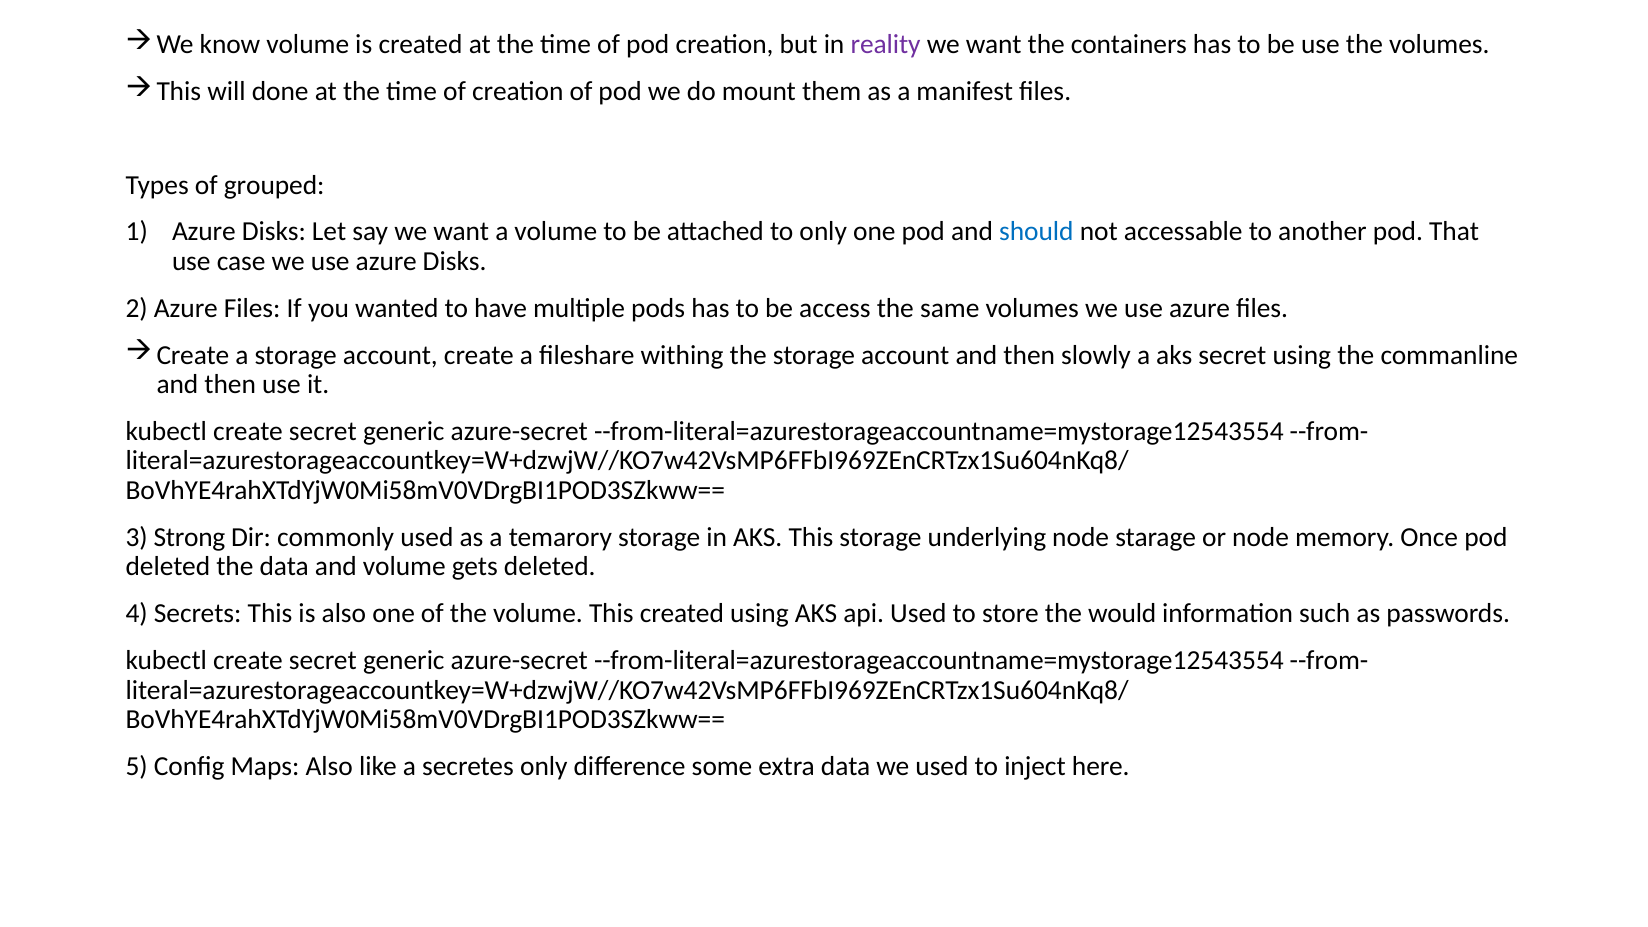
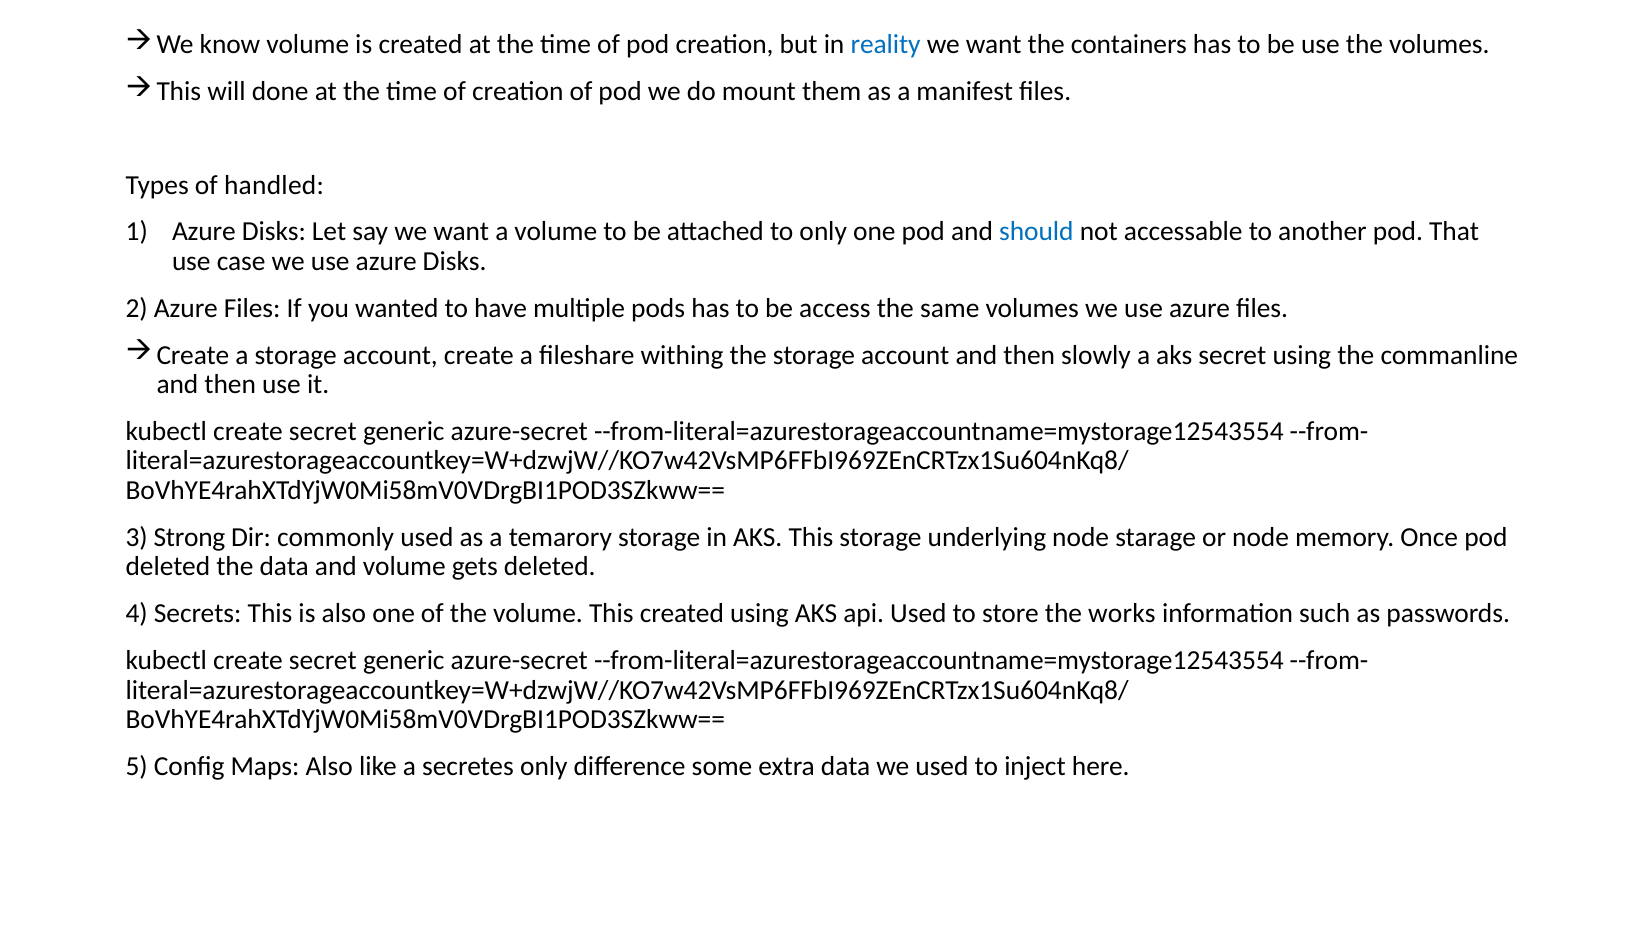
reality colour: purple -> blue
grouped: grouped -> handled
would: would -> works
